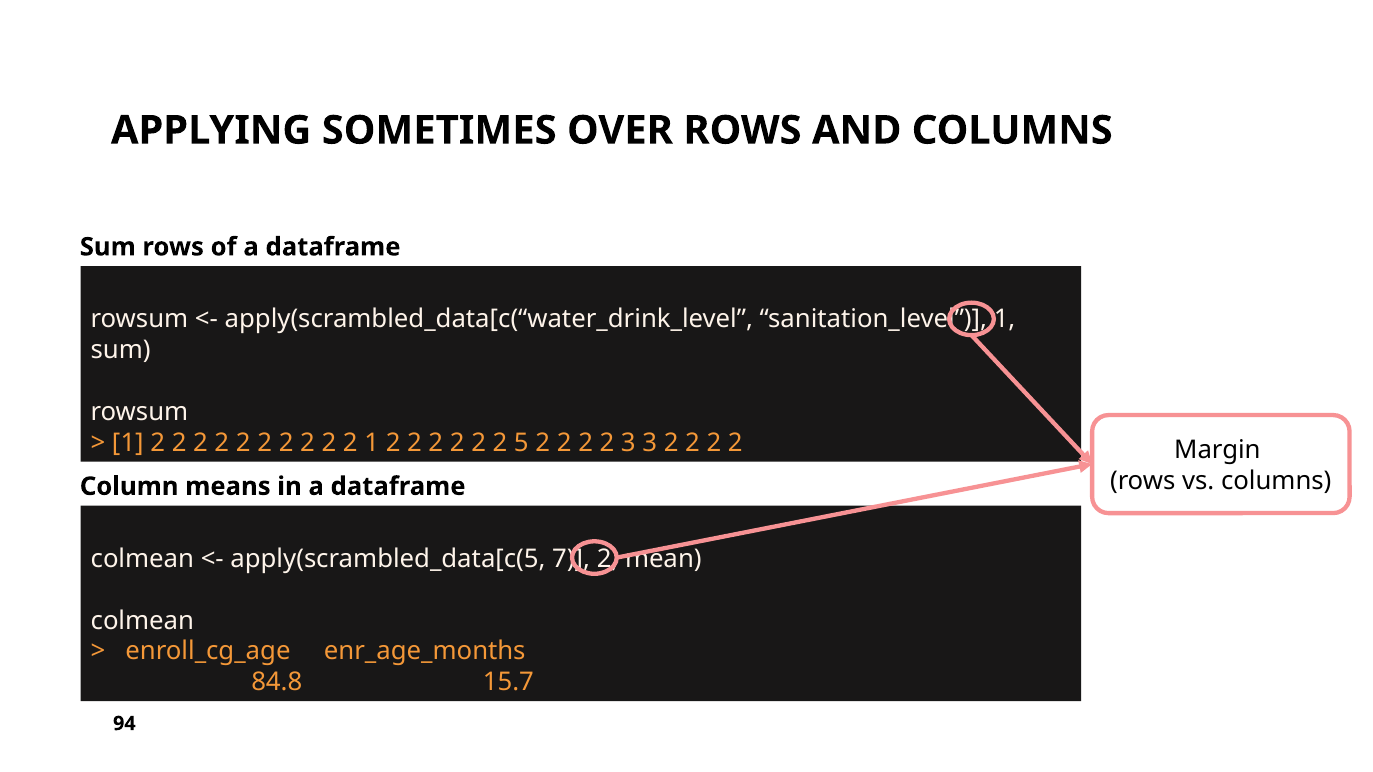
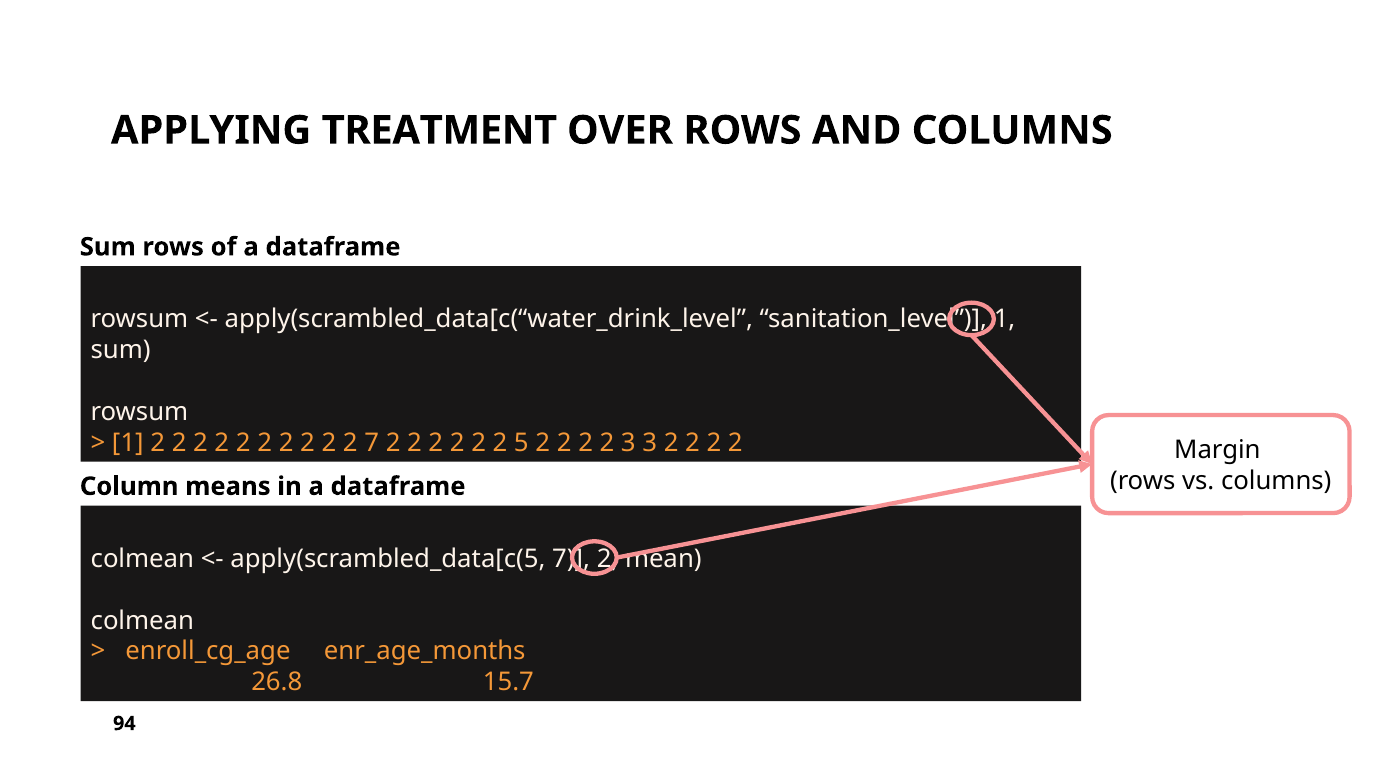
SOMETIMES: SOMETIMES -> TREATMENT
2 1: 1 -> 7
84.8: 84.8 -> 26.8
